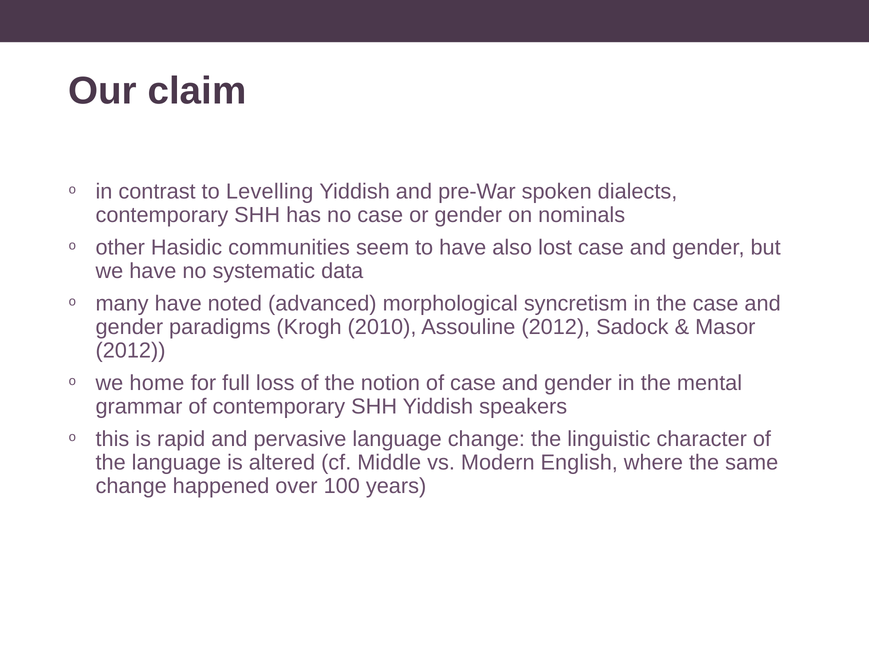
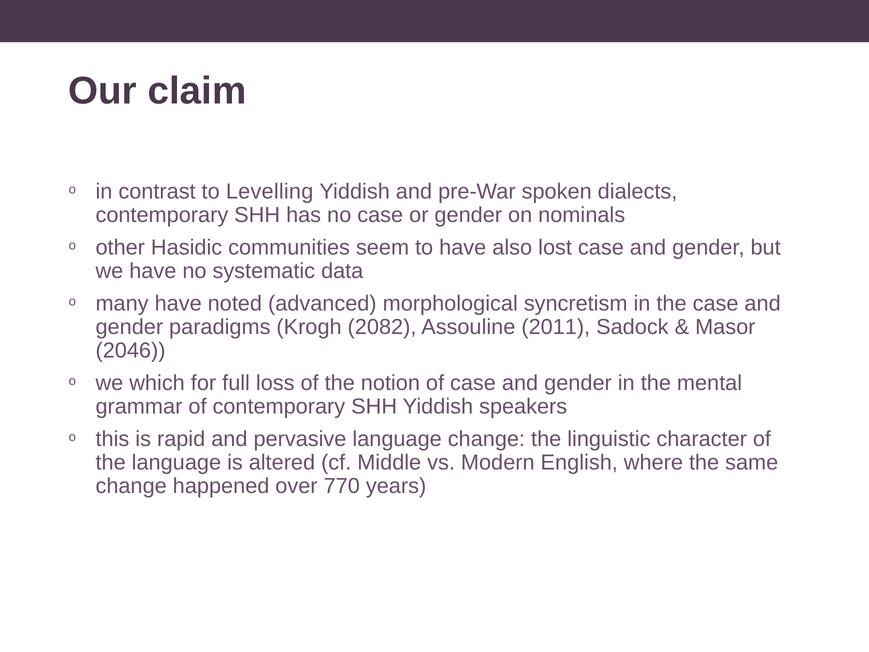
2010: 2010 -> 2082
Assouline 2012: 2012 -> 2011
2012 at (131, 350): 2012 -> 2046
home: home -> which
100: 100 -> 770
